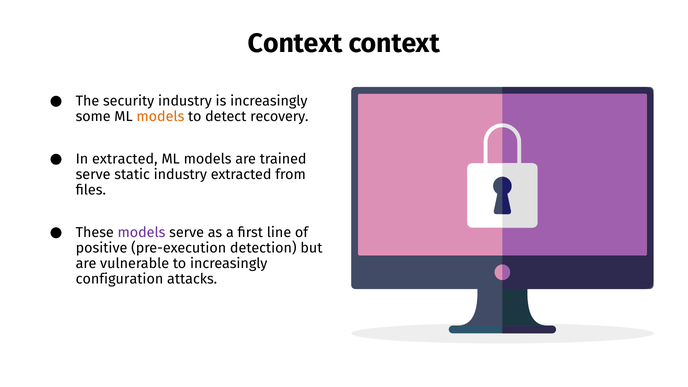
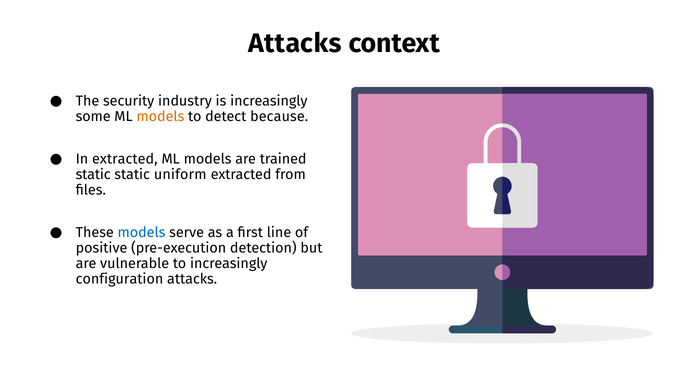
Context at (295, 43): Context -> Attacks
recovery: recovery -> because
serve at (93, 175): serve -> static
static industry: industry -> uniform
models at (141, 233) colour: purple -> blue
